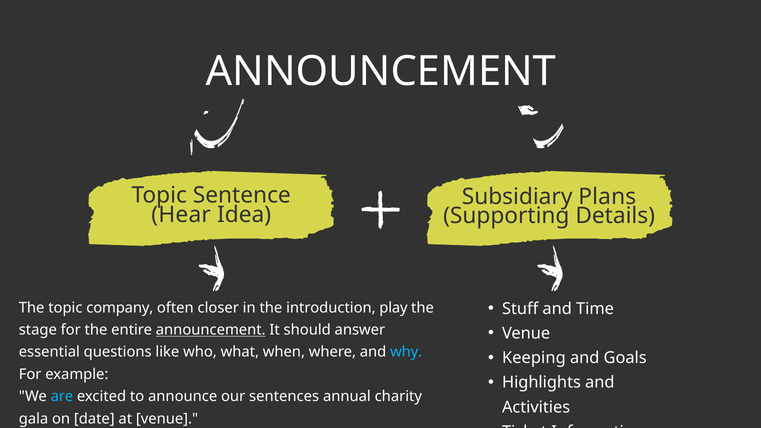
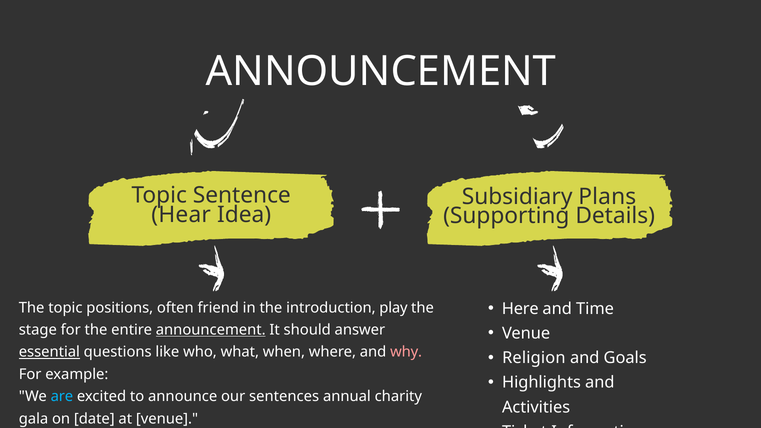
Stuff: Stuff -> Here
company: company -> positions
closer: closer -> friend
essential underline: none -> present
why colour: light blue -> pink
Keeping: Keeping -> Religion
